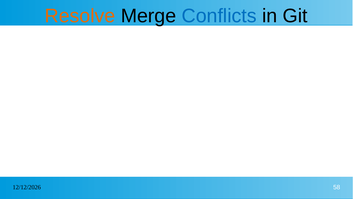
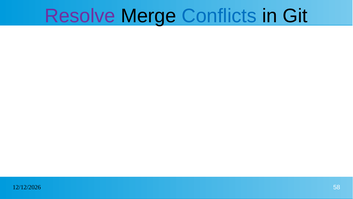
Resolve colour: orange -> purple
